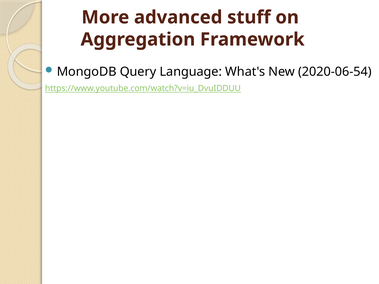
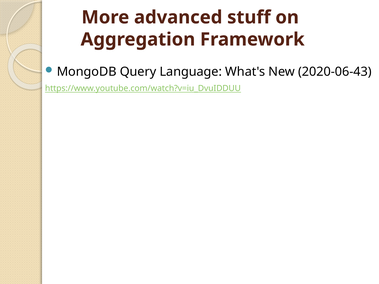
2020-06-54: 2020-06-54 -> 2020-06-43
